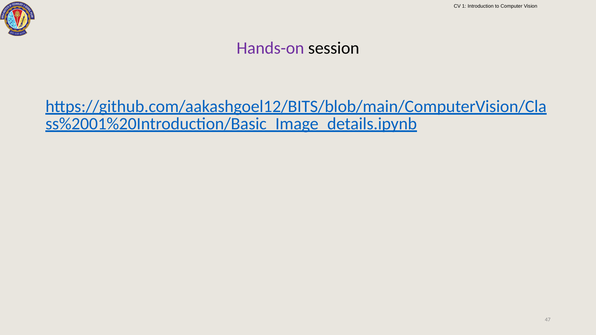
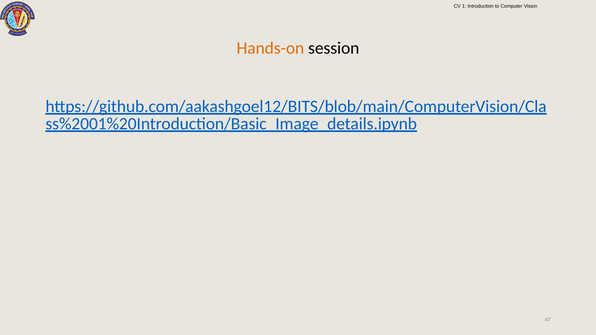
Hands-on colour: purple -> orange
